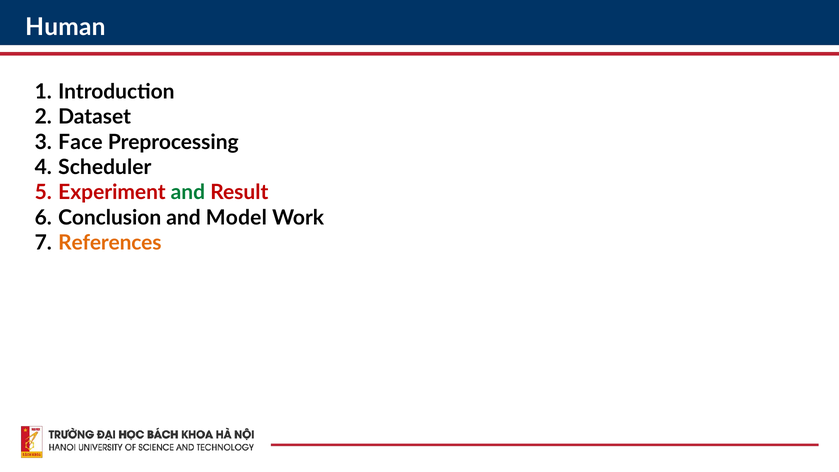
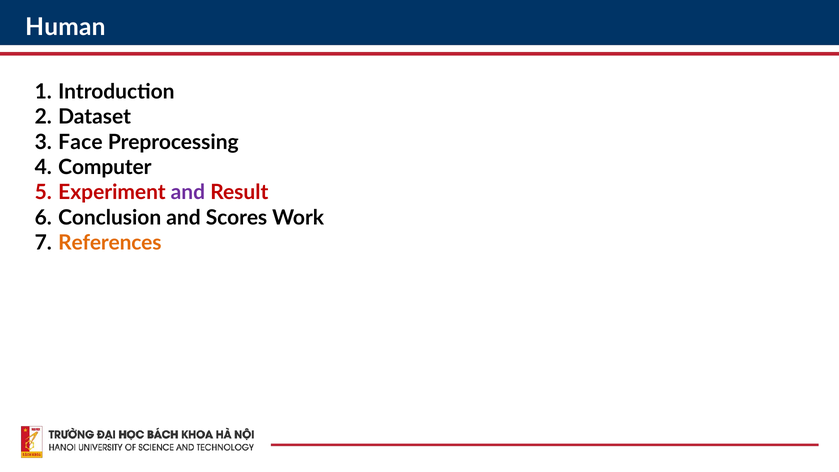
Scheduler: Scheduler -> Computer
and at (188, 193) colour: green -> purple
Model: Model -> Scores
